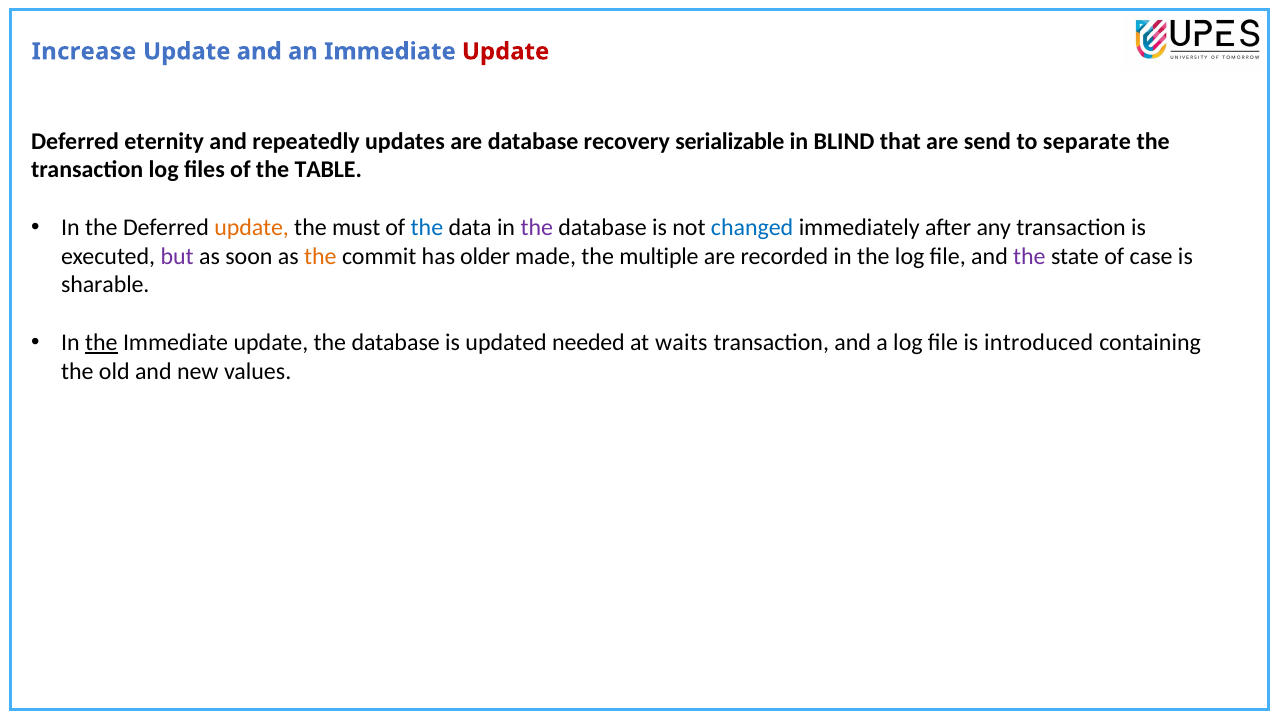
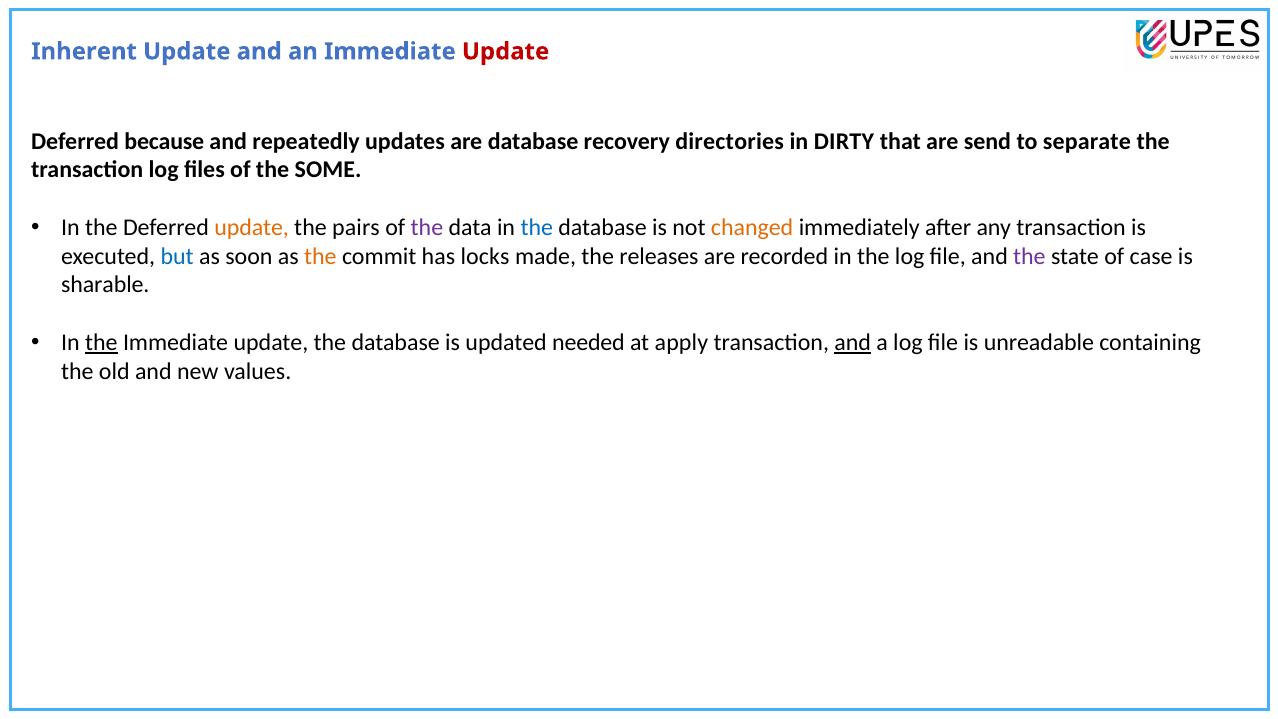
Increase: Increase -> Inherent
eternity: eternity -> because
serializable: serializable -> directories
BLIND: BLIND -> DIRTY
TABLE: TABLE -> SOME
must: must -> pairs
the at (427, 227) colour: blue -> purple
the at (537, 227) colour: purple -> blue
changed colour: blue -> orange
but colour: purple -> blue
older: older -> locks
multiple: multiple -> releases
waits: waits -> apply
and at (853, 343) underline: none -> present
introduced: introduced -> unreadable
